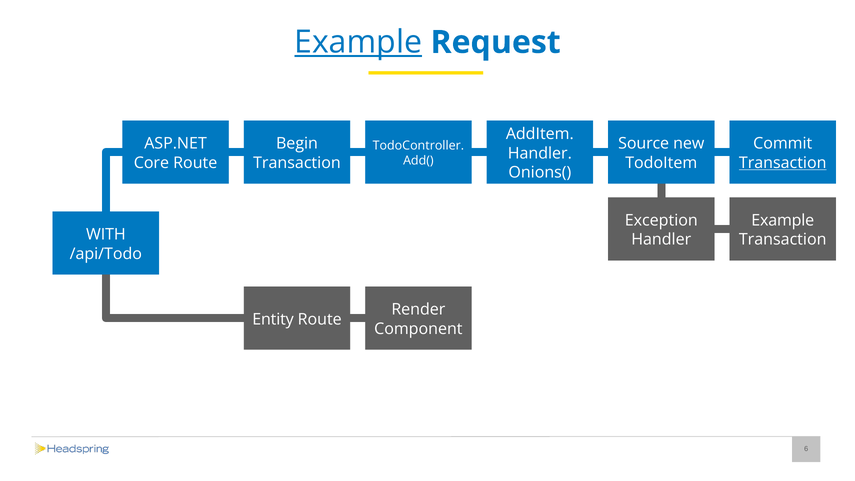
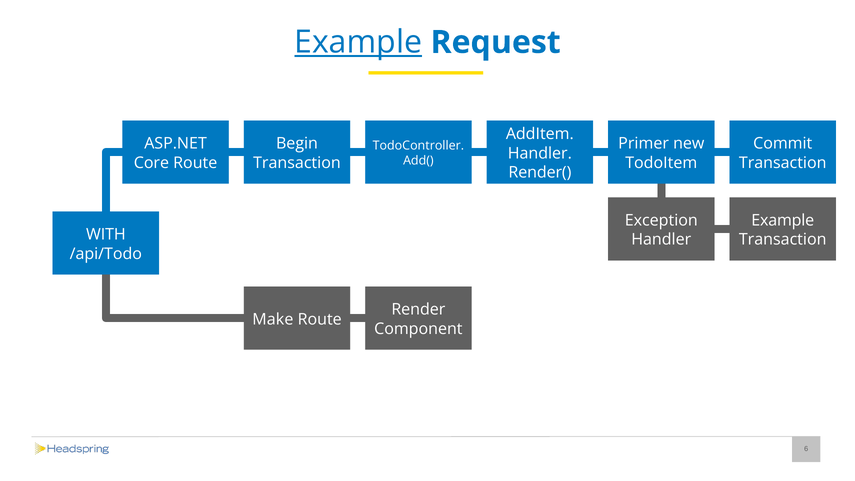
Source: Source -> Primer
Transaction at (783, 163) underline: present -> none
Onions(: Onions( -> Render(
Entity: Entity -> Make
